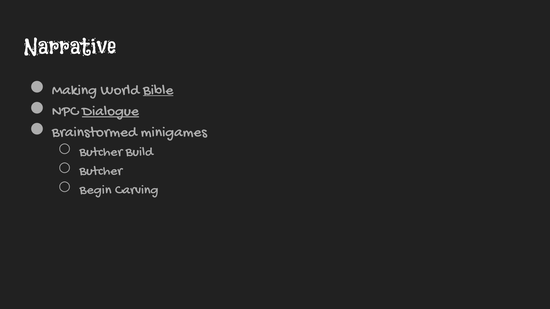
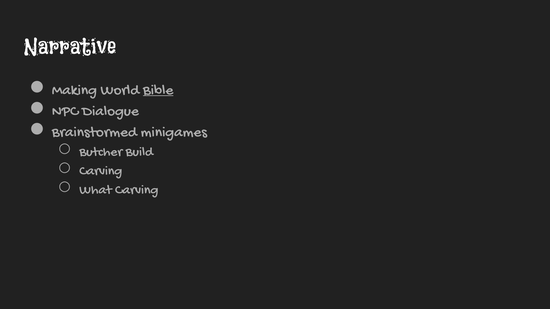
Dialogue underline: present -> none
Butcher at (101, 170): Butcher -> Carving
Begin: Begin -> What
